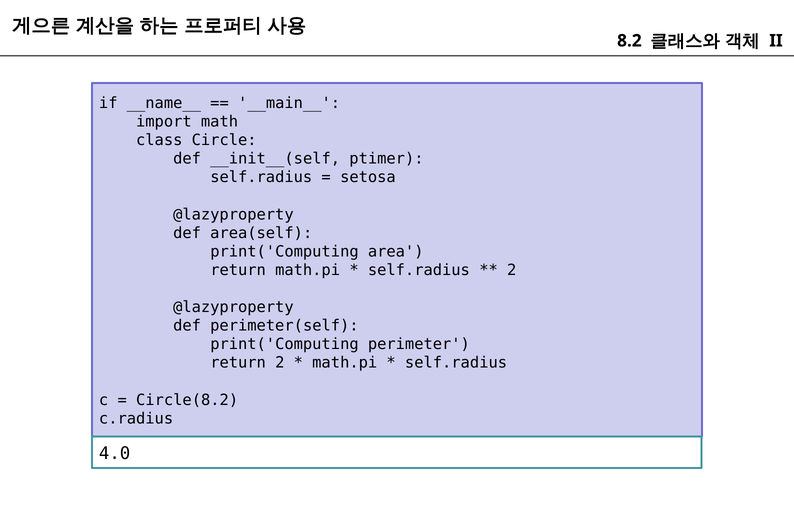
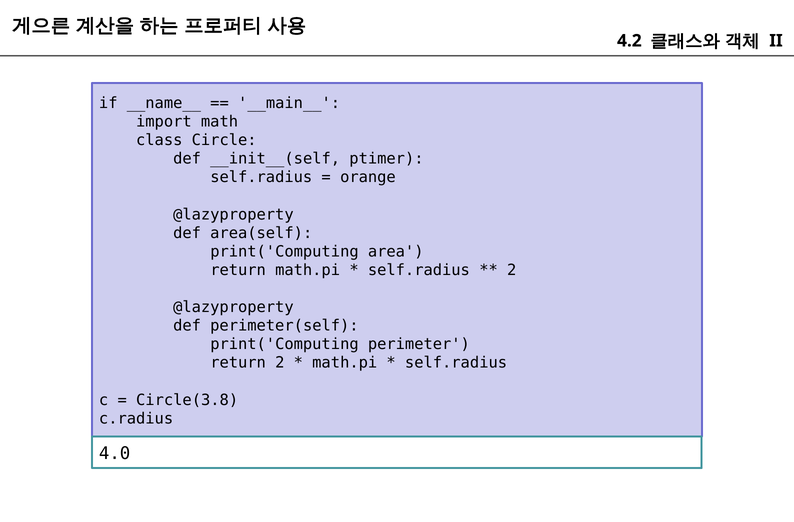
8.2: 8.2 -> 4.2
setosa: setosa -> orange
Circle(8.2: Circle(8.2 -> Circle(3.8
